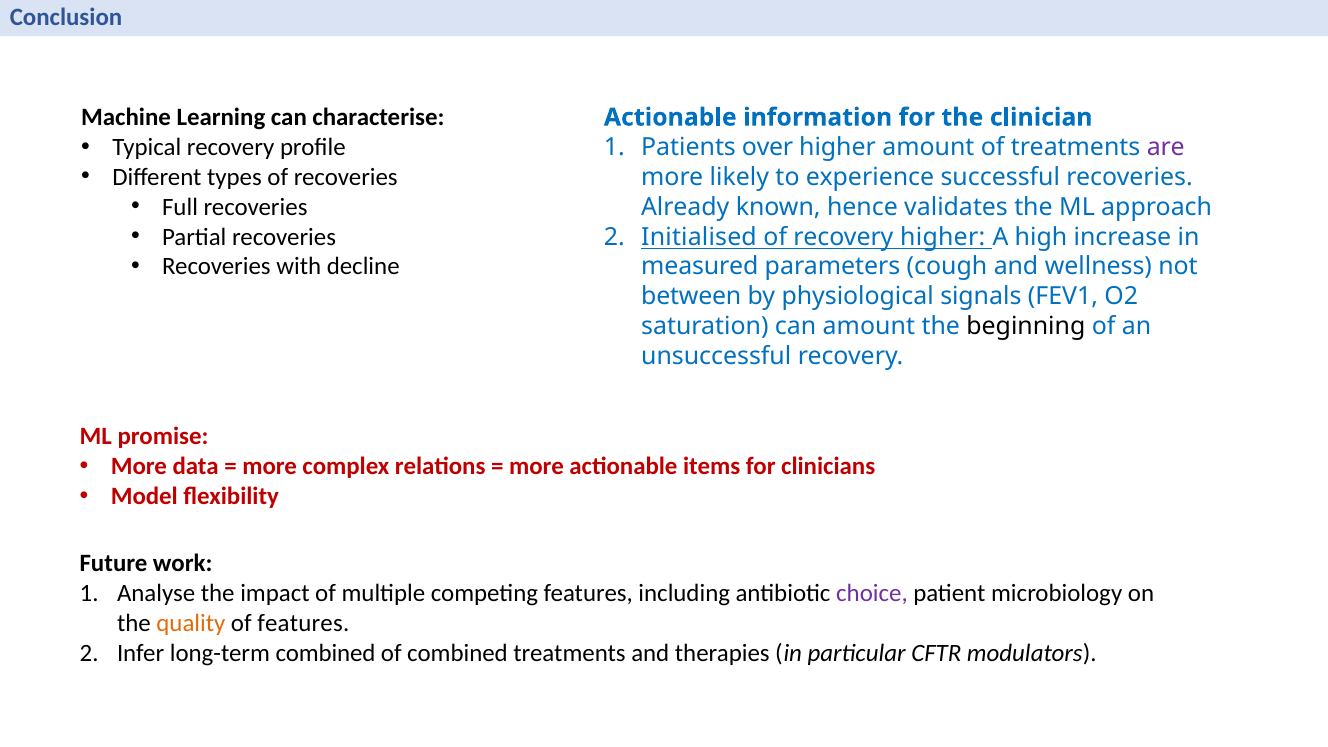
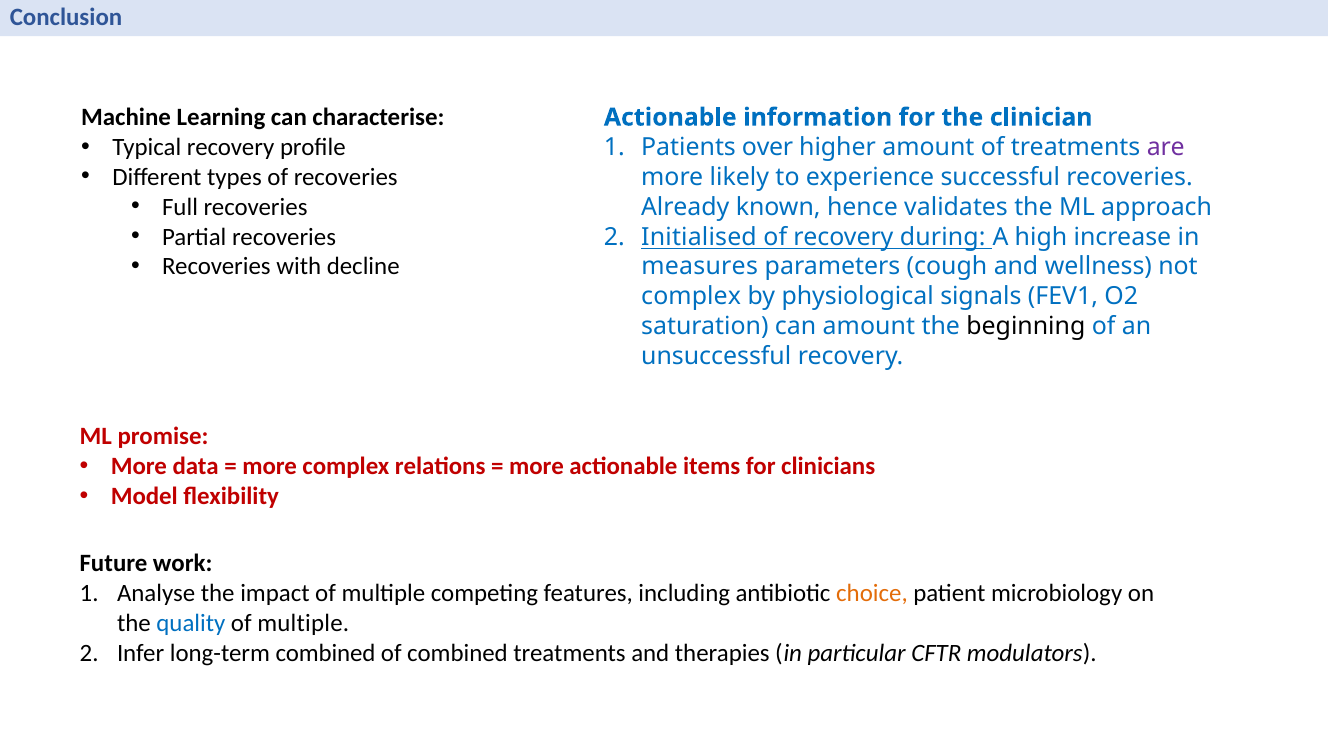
recovery higher: higher -> during
measured: measured -> measures
between at (691, 297): between -> complex
choice colour: purple -> orange
quality colour: orange -> blue
features at (303, 623): features -> multiple
